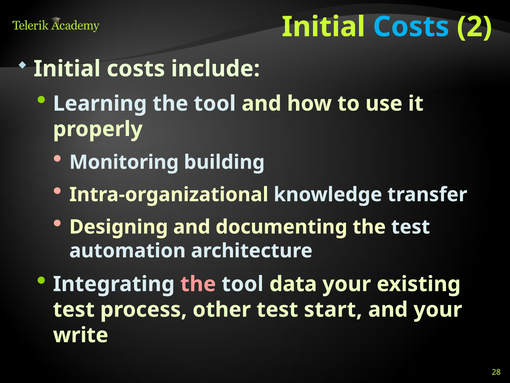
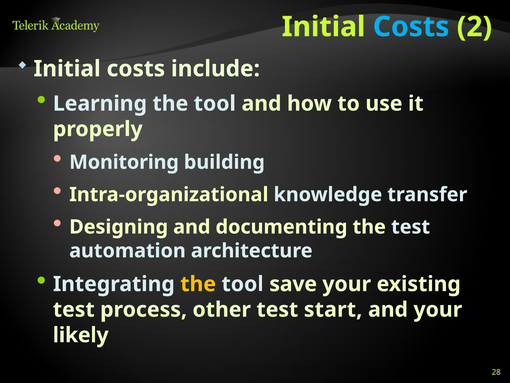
the at (198, 284) colour: pink -> yellow
data: data -> save
write: write -> likely
